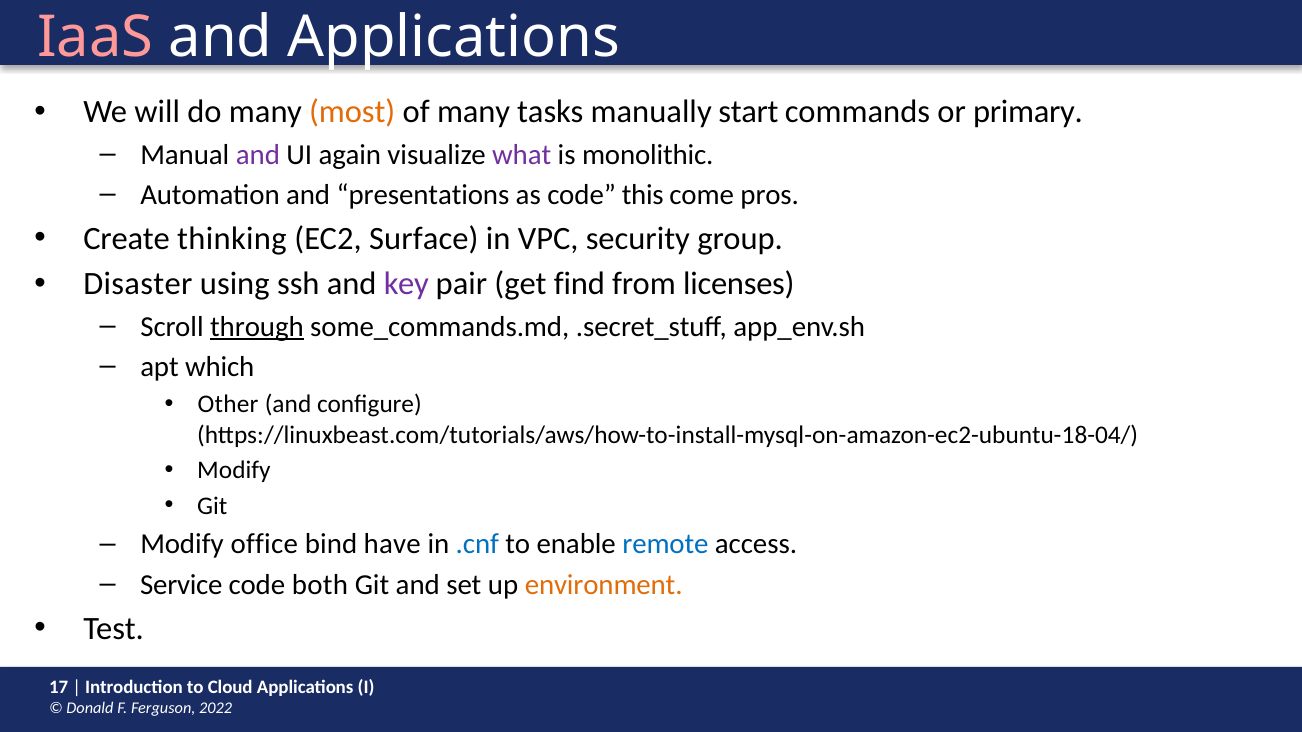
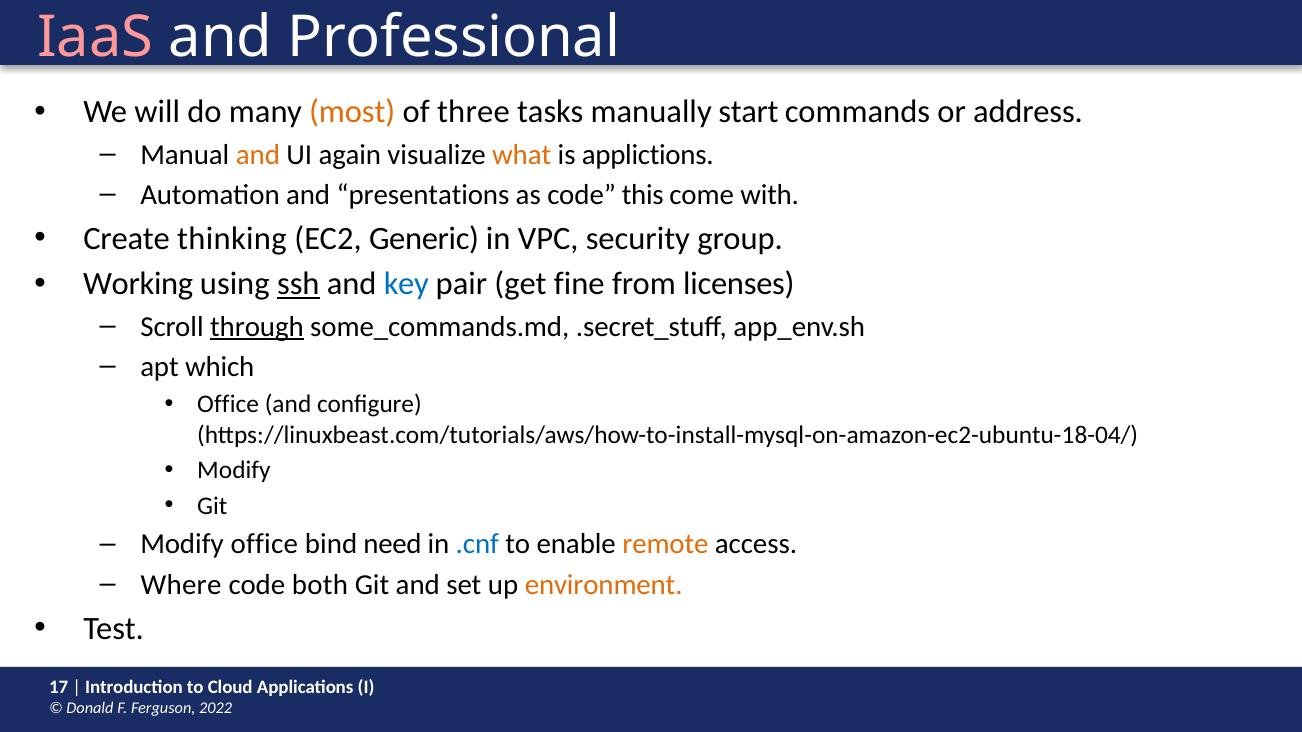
and Applications: Applications -> Professional
of many: many -> three
primary: primary -> address
and at (258, 155) colour: purple -> orange
what colour: purple -> orange
monolithic: monolithic -> applictions
pros: pros -> with
Surface: Surface -> Generic
Disaster: Disaster -> Working
ssh underline: none -> present
key colour: purple -> blue
find: find -> fine
Other at (228, 405): Other -> Office
have: have -> need
remote colour: blue -> orange
Service: Service -> Where
